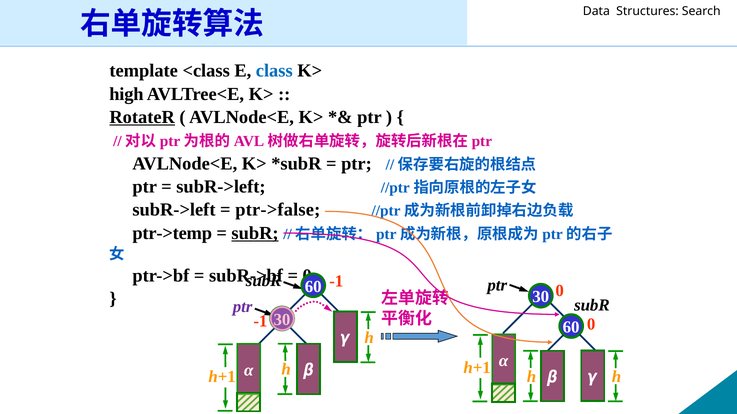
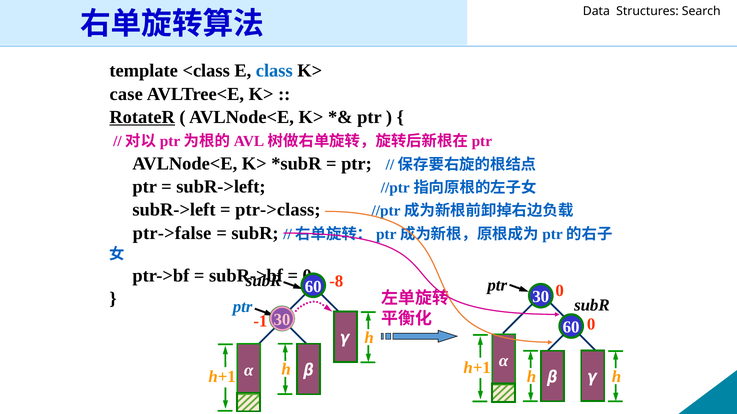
high: high -> case
ptr->false: ptr->false -> ptr->class
ptr->temp: ptr->temp -> ptr->false
subR at (255, 233) underline: present -> none
-1 at (336, 282): -1 -> -8
ptr at (243, 307) colour: purple -> blue
